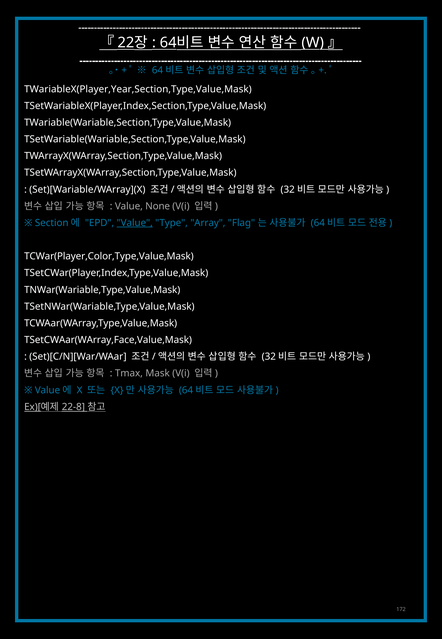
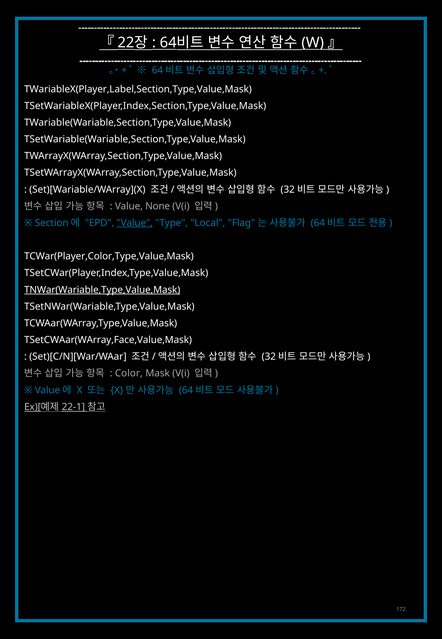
TWariableX(Player,Year,Section,Type,Value,Mask: TWariableX(Player,Year,Section,Type,Value,Mask -> TWariableX(Player,Label,Section,Type,Value,Mask
Array: Array -> Local
TNWar(Wariable,Type,Value,Mask underline: none -> present
Tmax: Tmax -> Color
22-8: 22-8 -> 22-1
